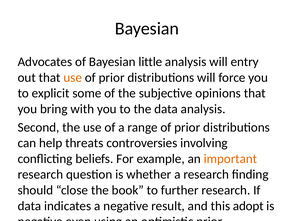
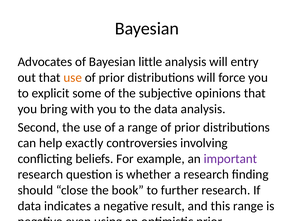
threats: threats -> exactly
important colour: orange -> purple
this adopt: adopt -> range
